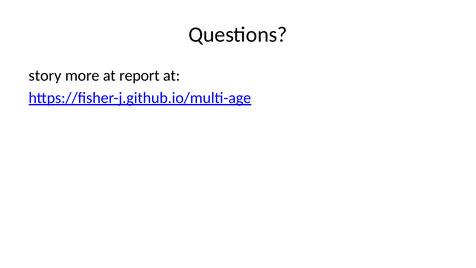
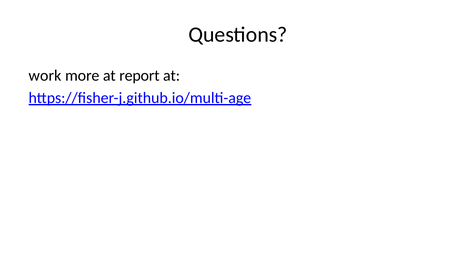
story: story -> work
